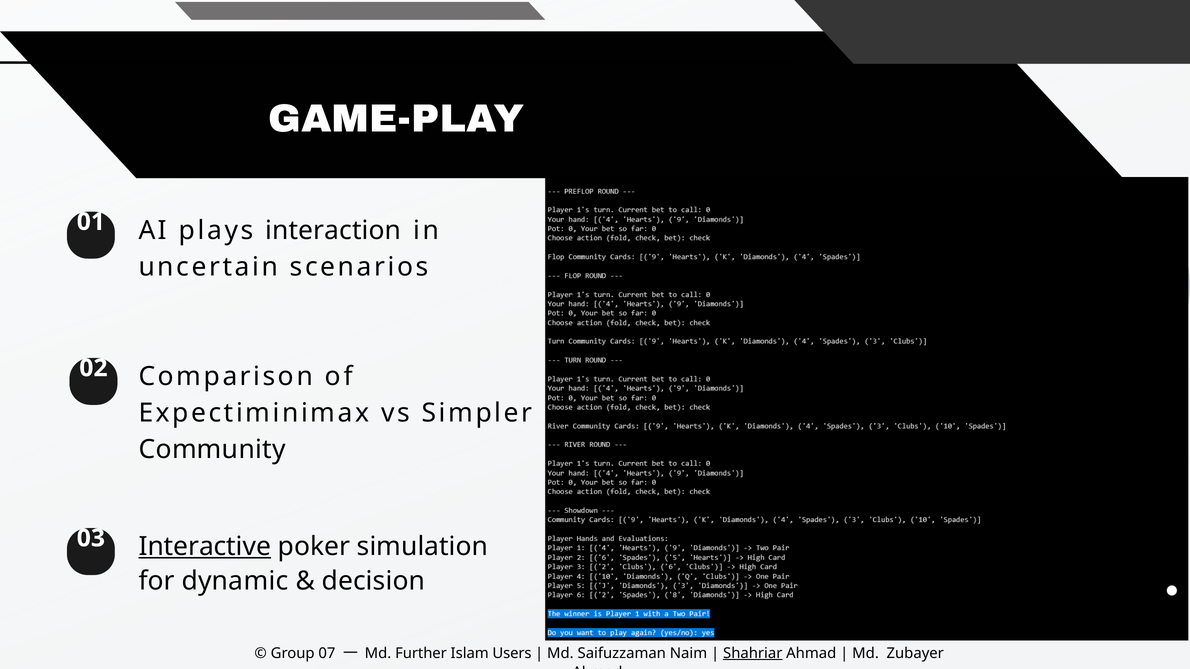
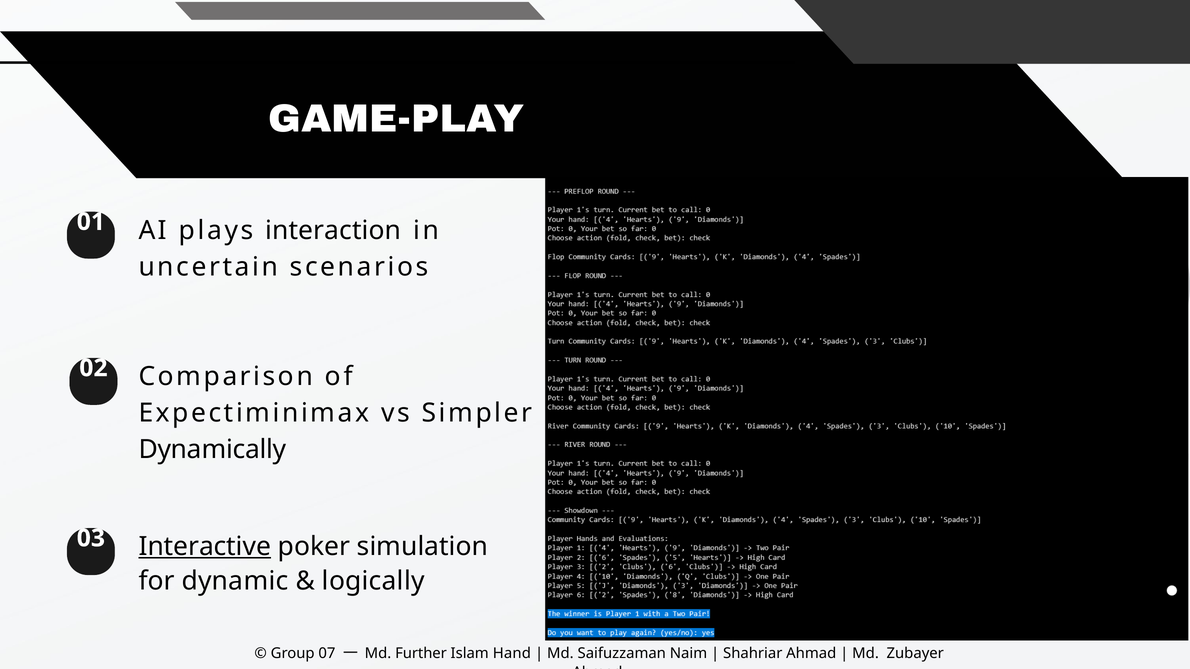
Community: Community -> Dynamically
decision: decision -> logically
Users: Users -> Hand
Shahriar underline: present -> none
